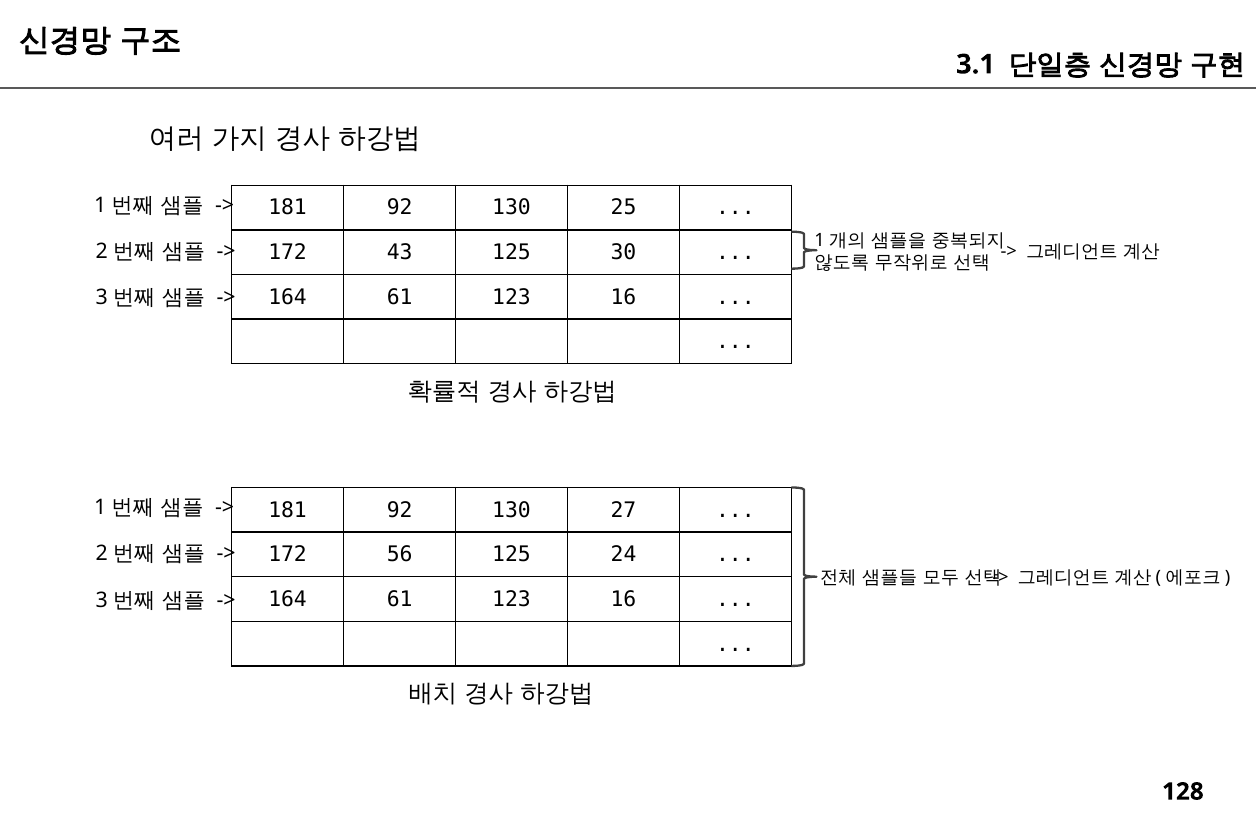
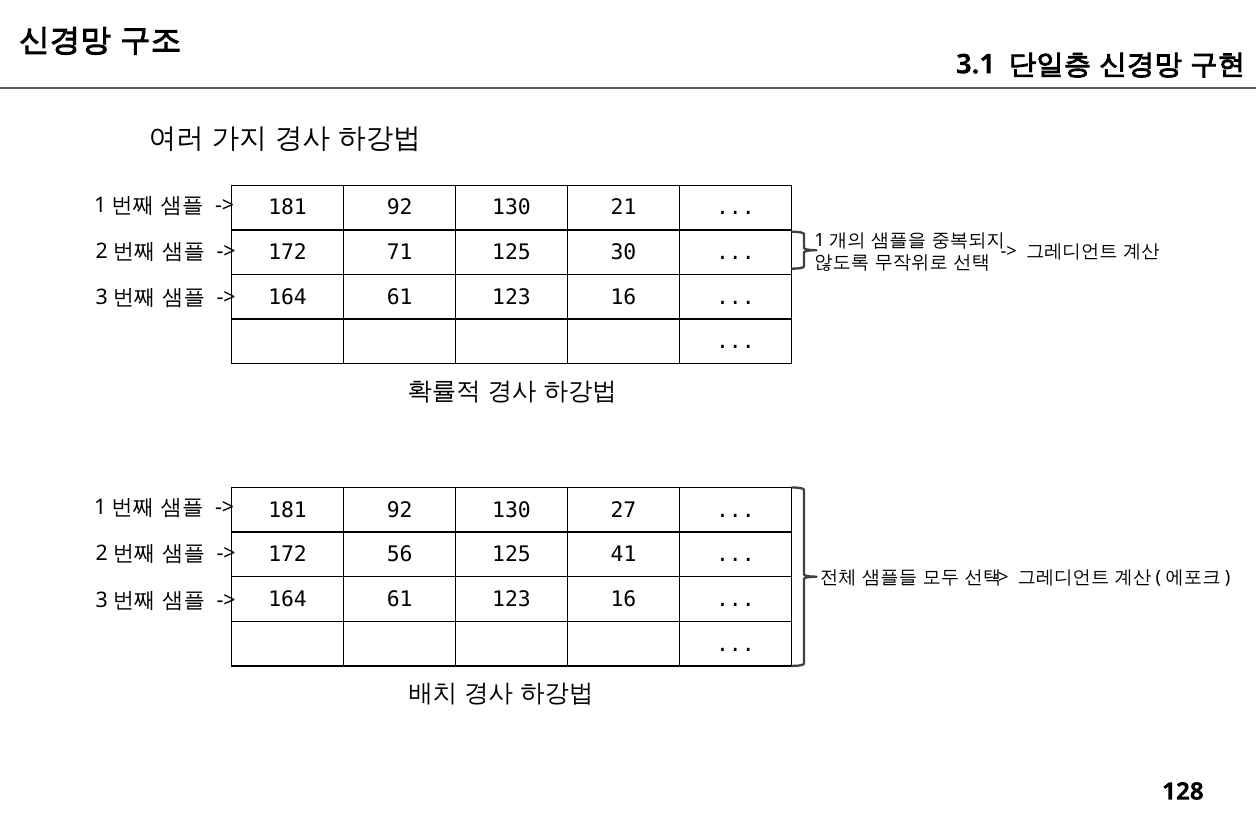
25: 25 -> 21
43: 43 -> 71
24: 24 -> 41
